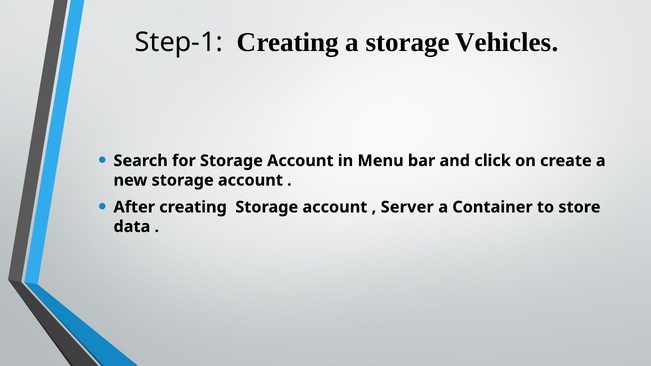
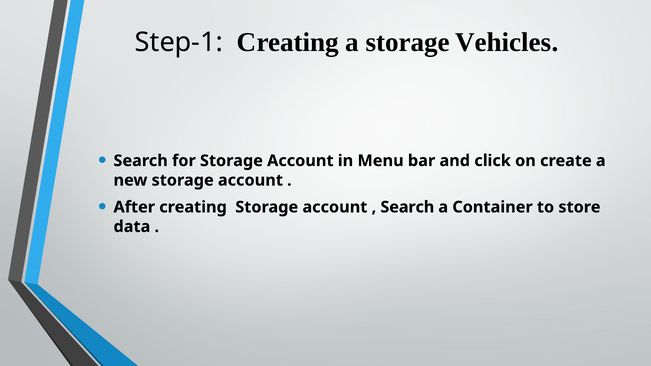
Server at (407, 207): Server -> Search
